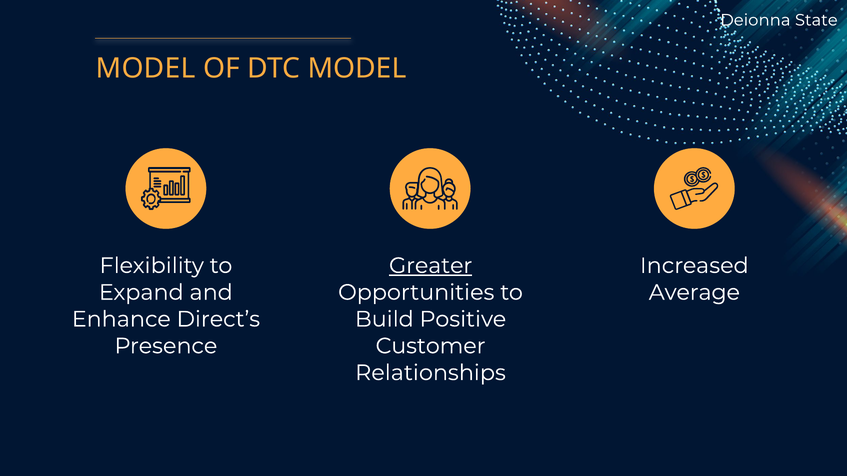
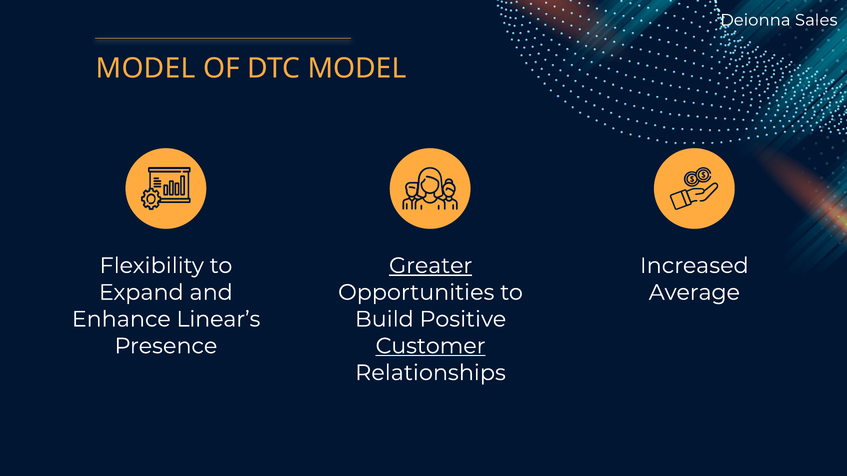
State: State -> Sales
Direct’s: Direct’s -> Linear’s
Customer underline: none -> present
